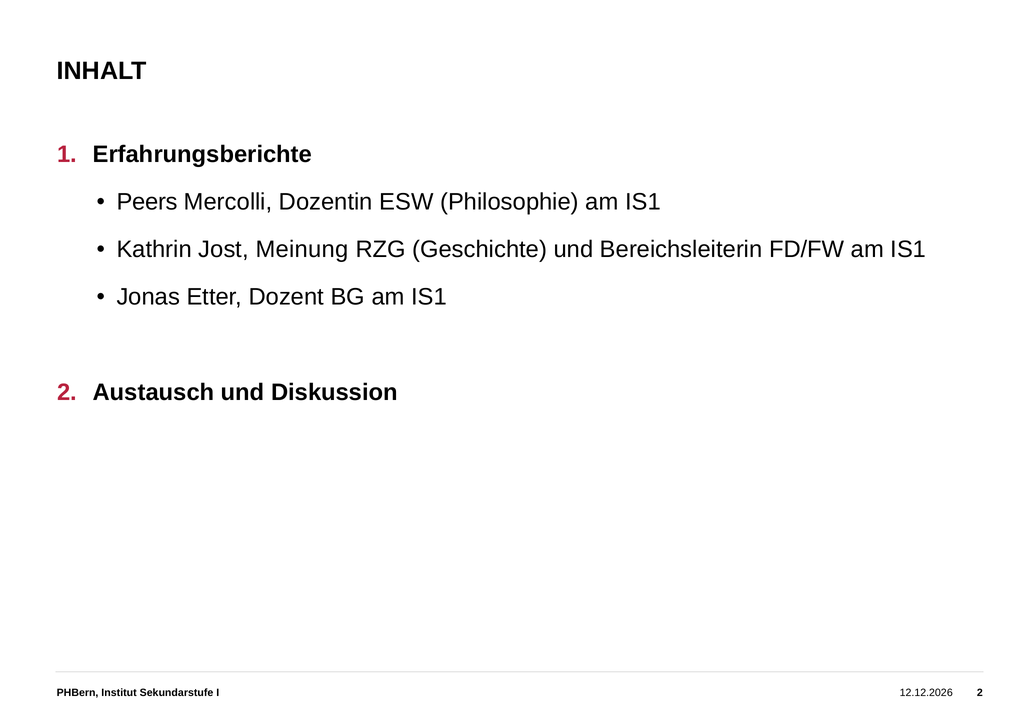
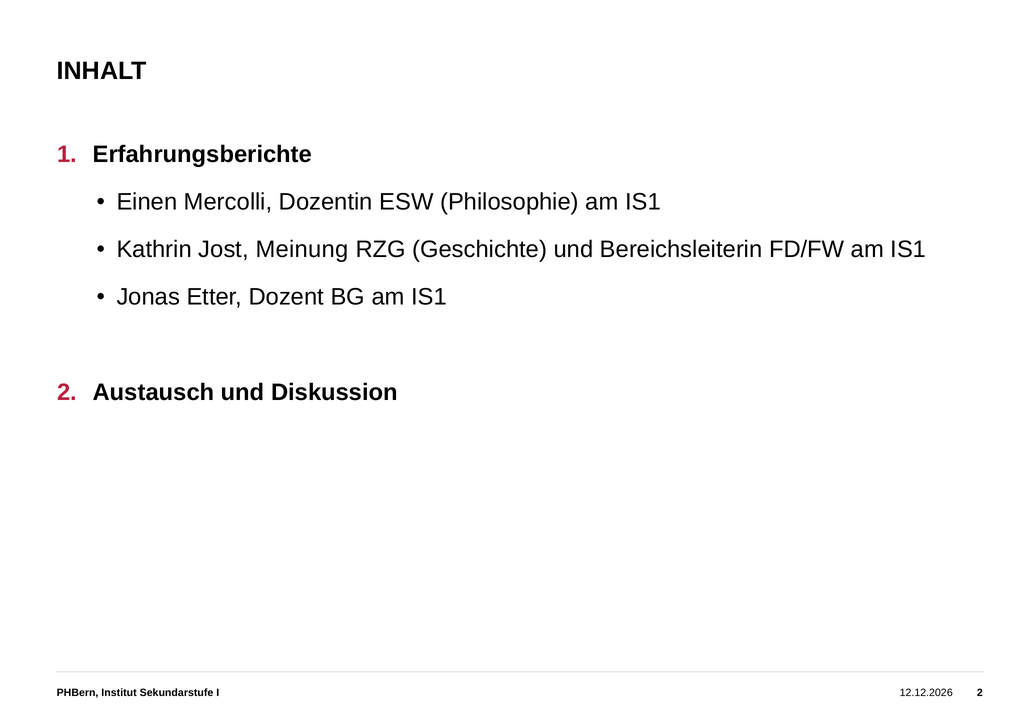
Peers: Peers -> Einen
